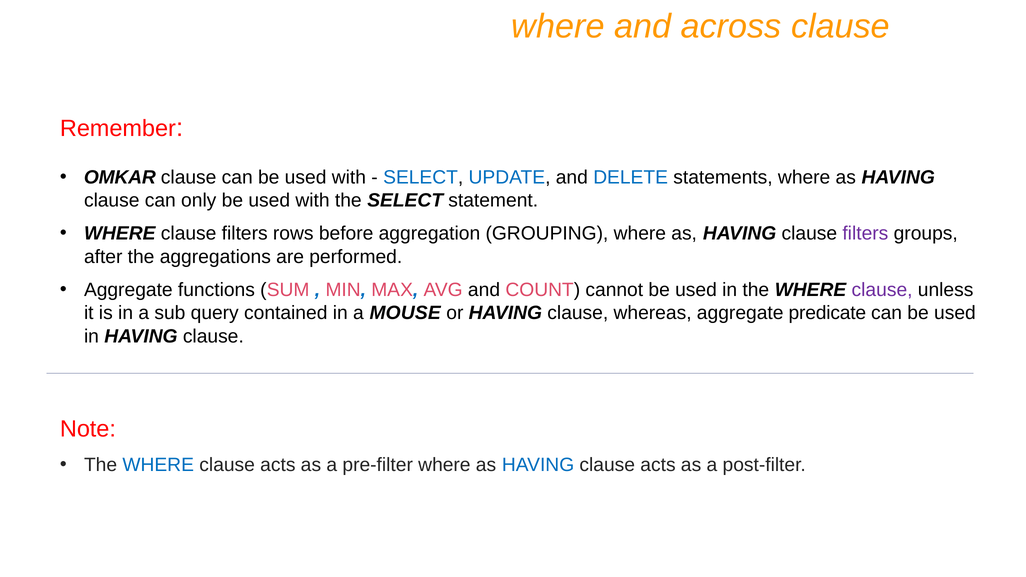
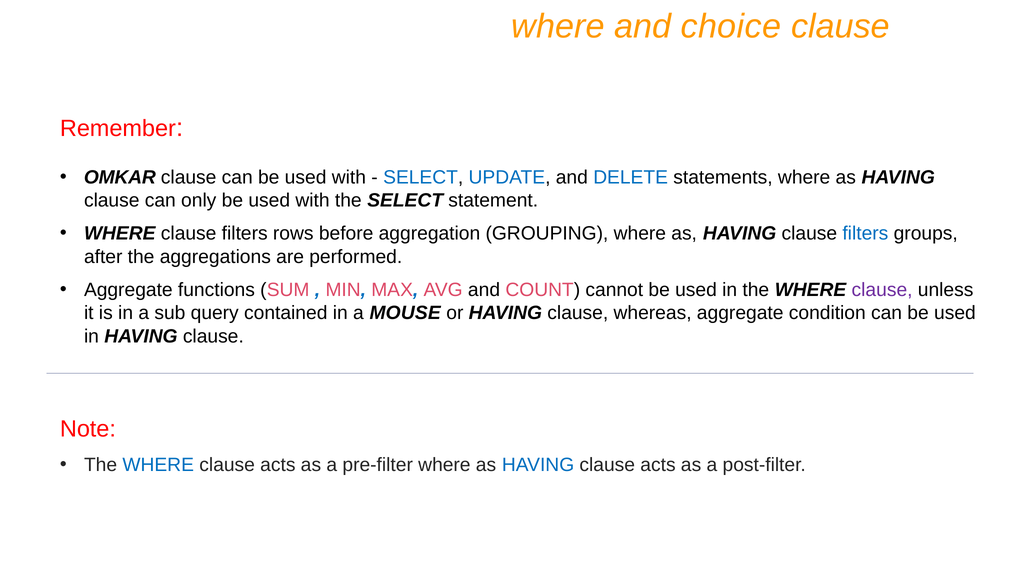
across: across -> choice
filters at (865, 234) colour: purple -> blue
predicate: predicate -> condition
